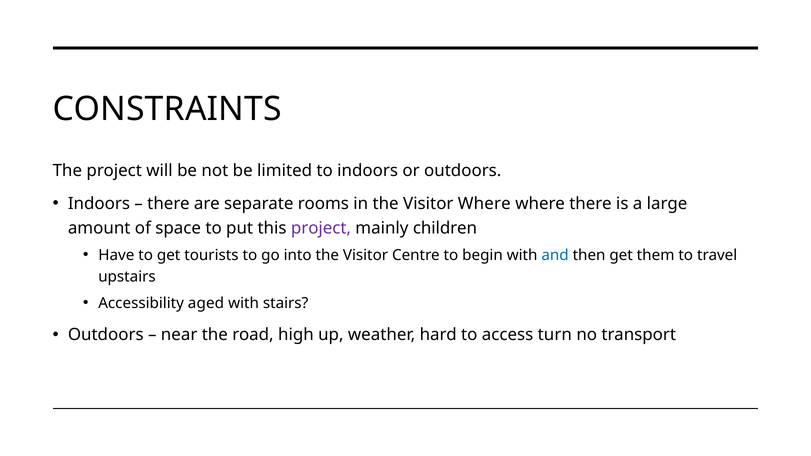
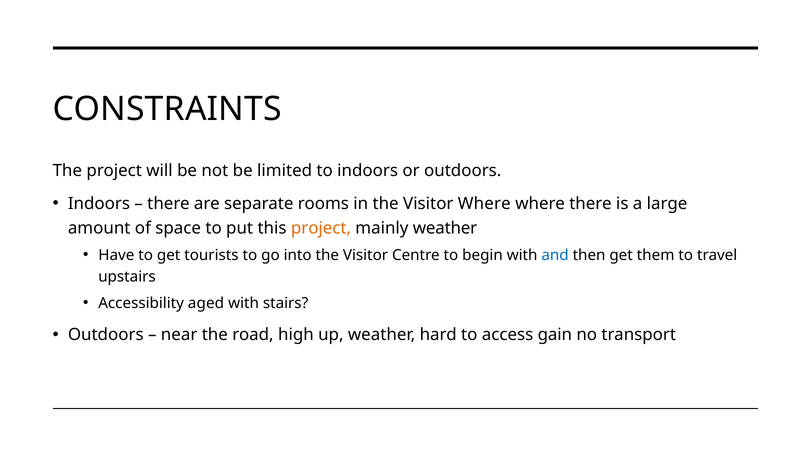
project at (321, 228) colour: purple -> orange
mainly children: children -> weather
turn: turn -> gain
